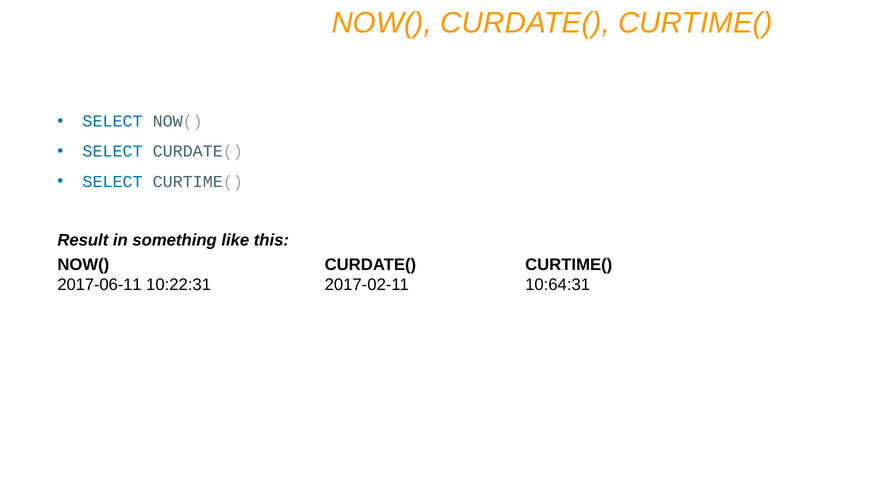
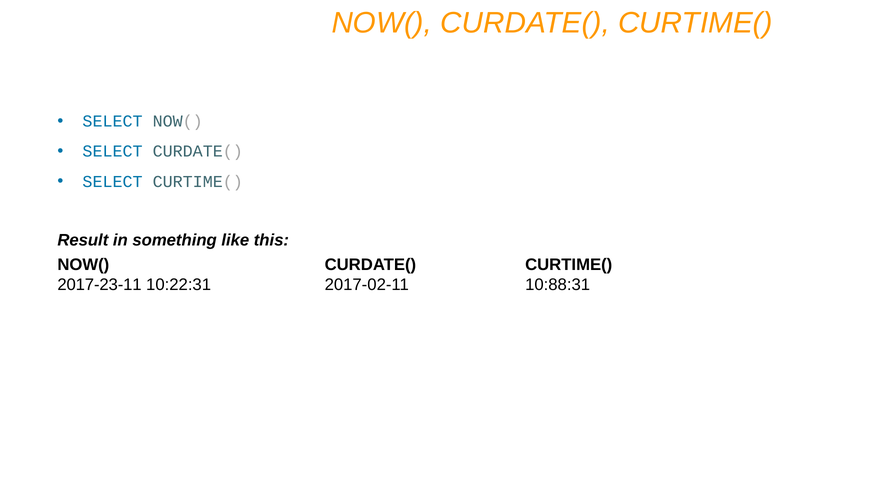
2017-06-11: 2017-06-11 -> 2017-23-11
10:64:31: 10:64:31 -> 10:88:31
